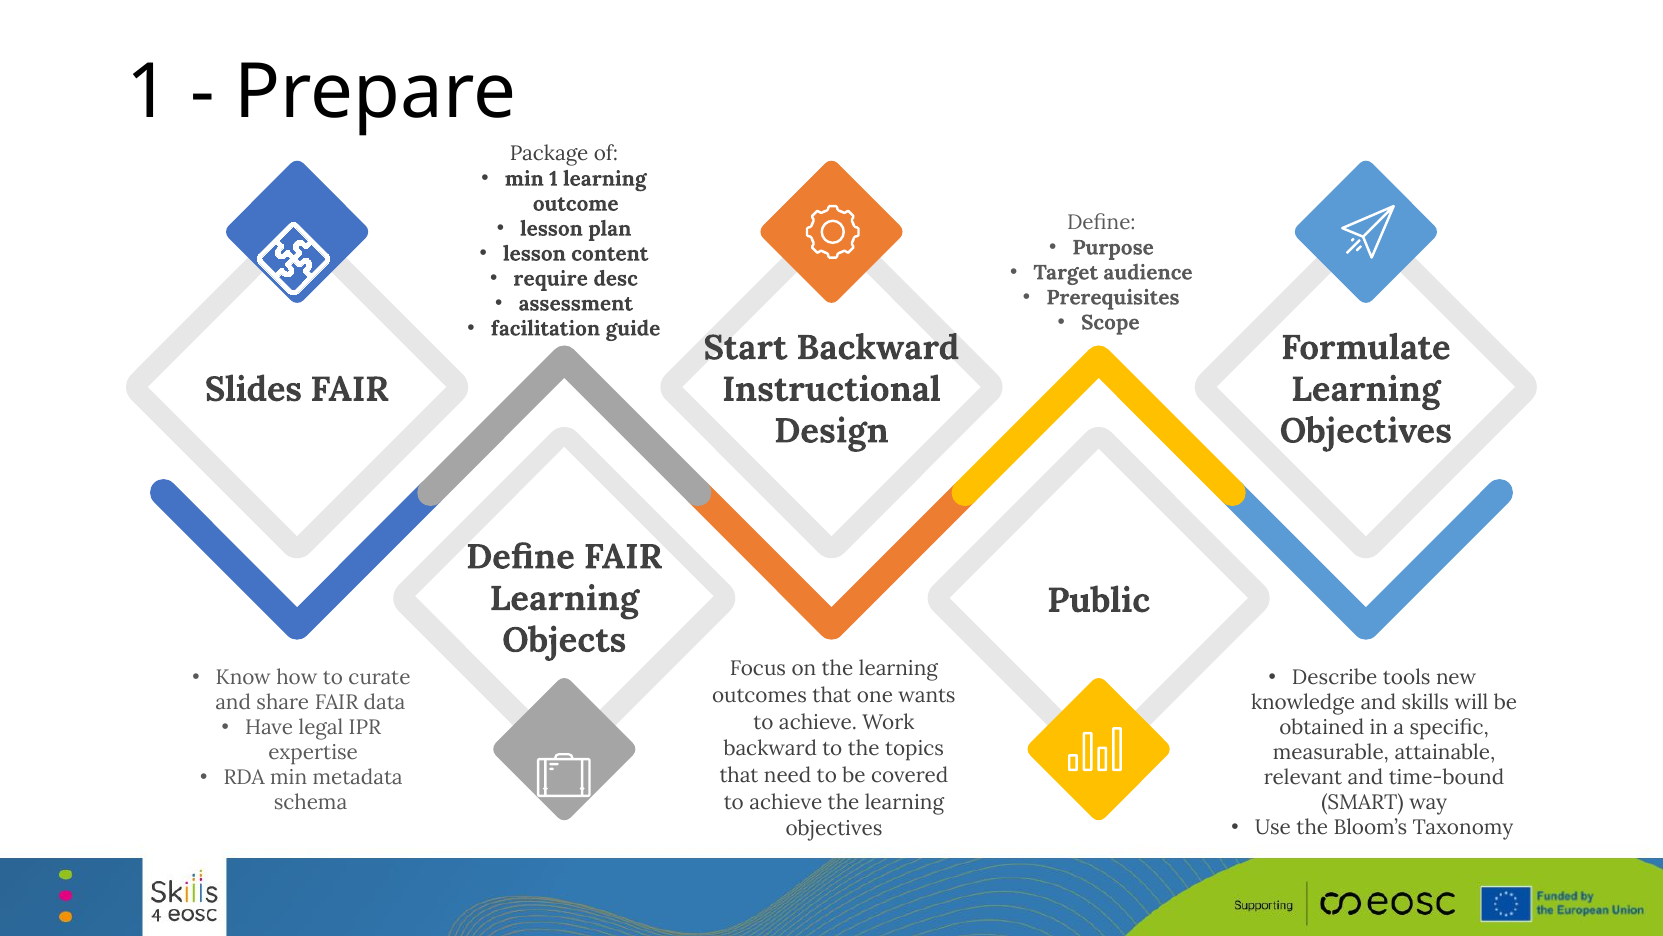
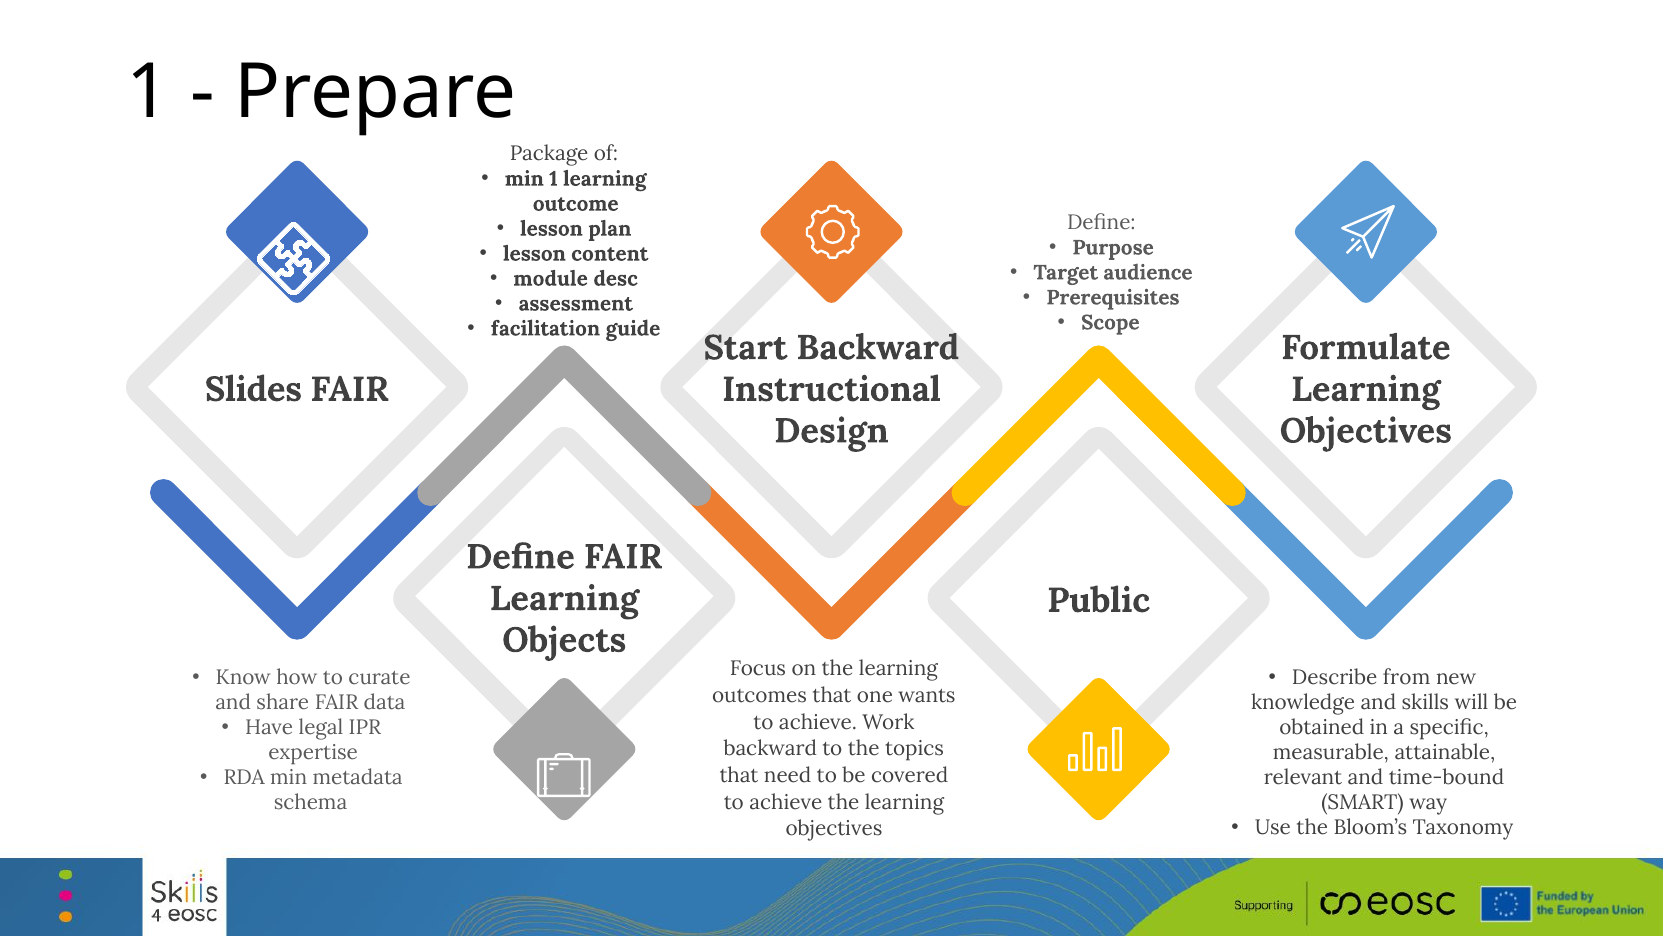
require: require -> module
tools: tools -> from
